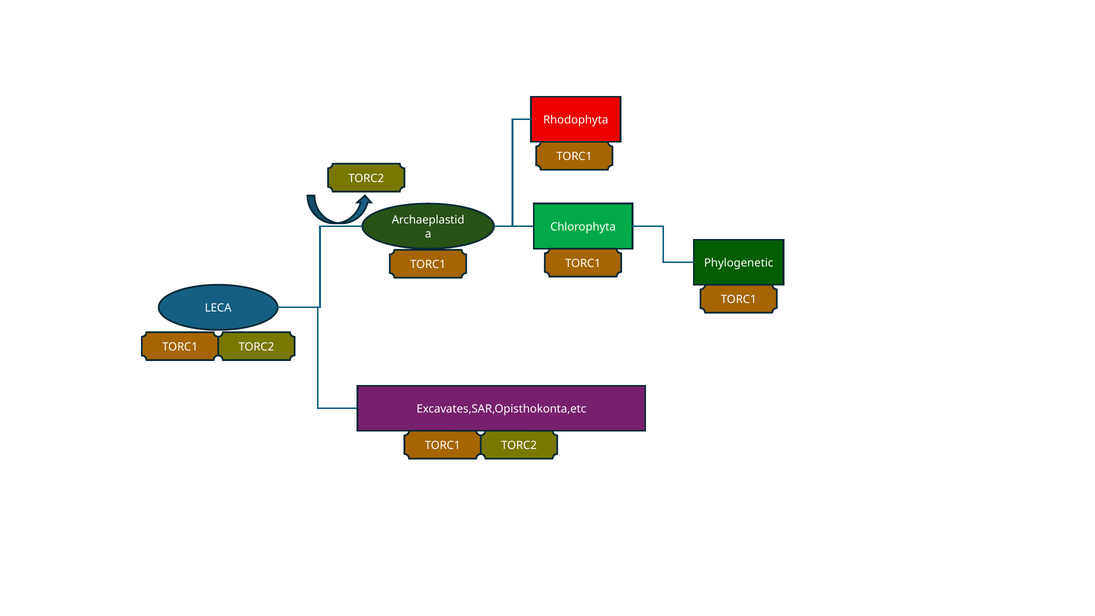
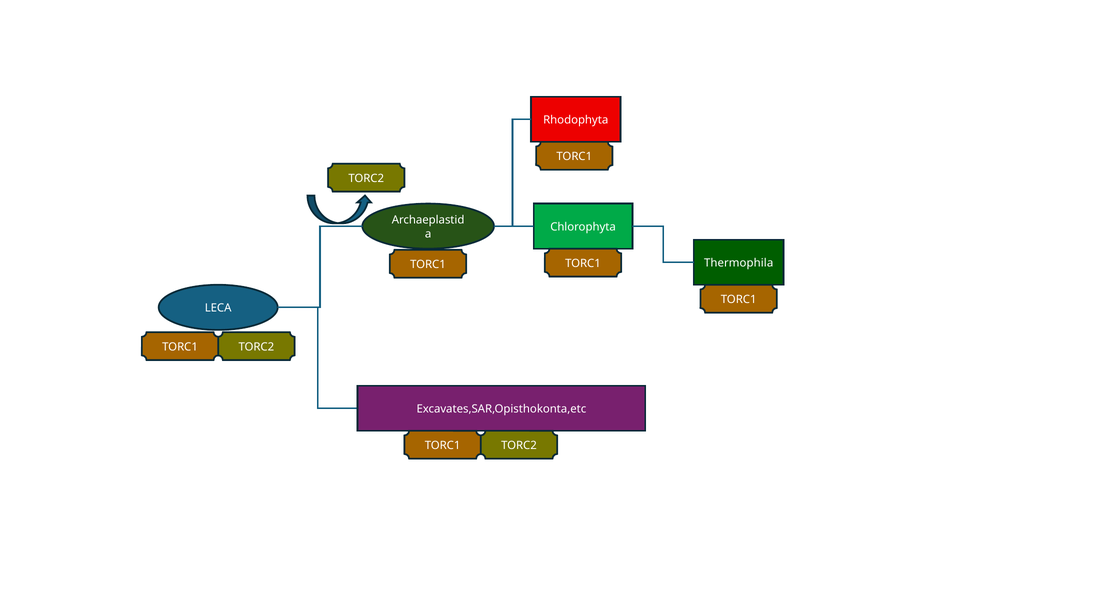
Phylogenetic: Phylogenetic -> Thermophila
